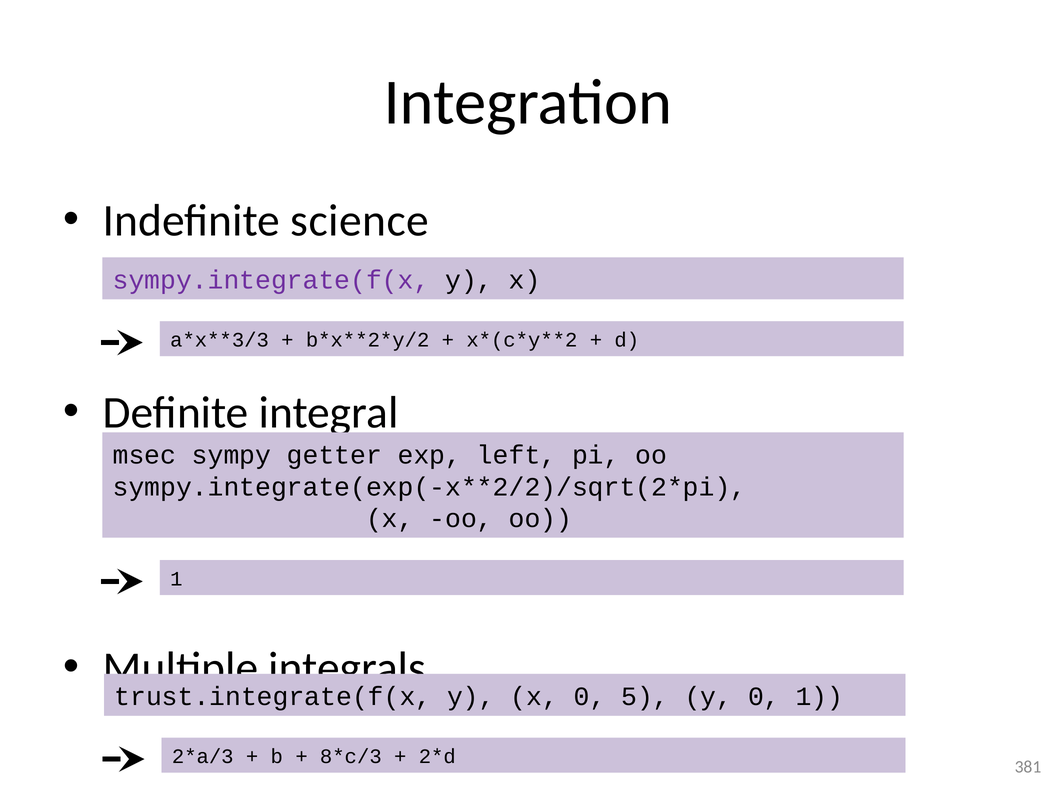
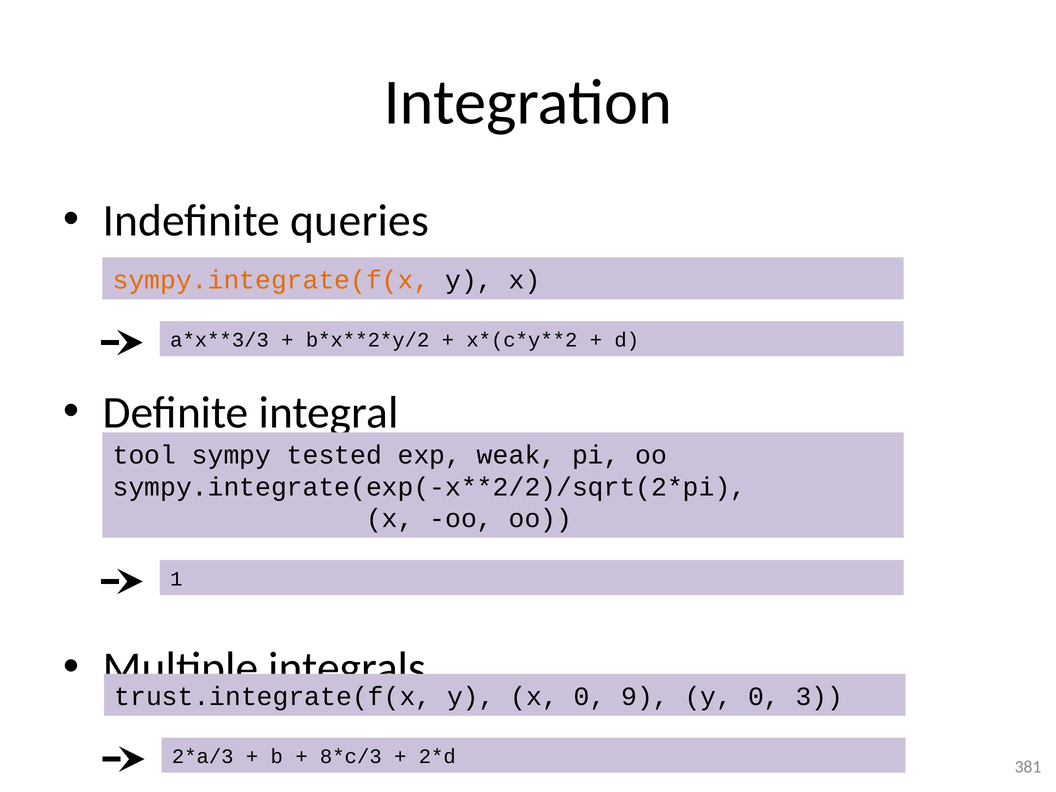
science: science -> queries
sympy.integrate(f(x colour: purple -> orange
msec: msec -> tool
getter: getter -> tested
left: left -> weak
5: 5 -> 9
0 1: 1 -> 3
